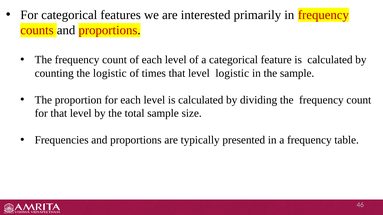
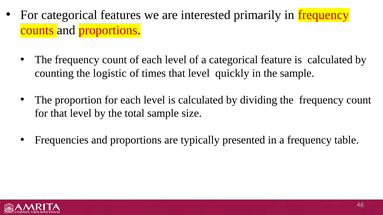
level logistic: logistic -> quickly
